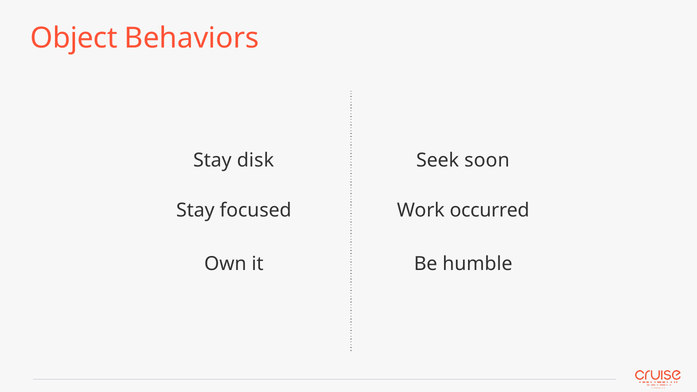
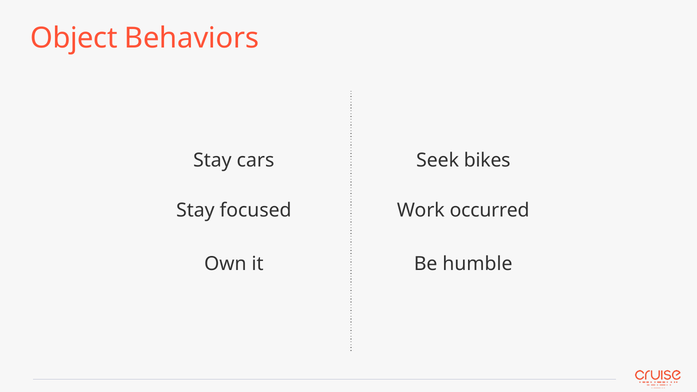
disk: disk -> cars
soon: soon -> bikes
